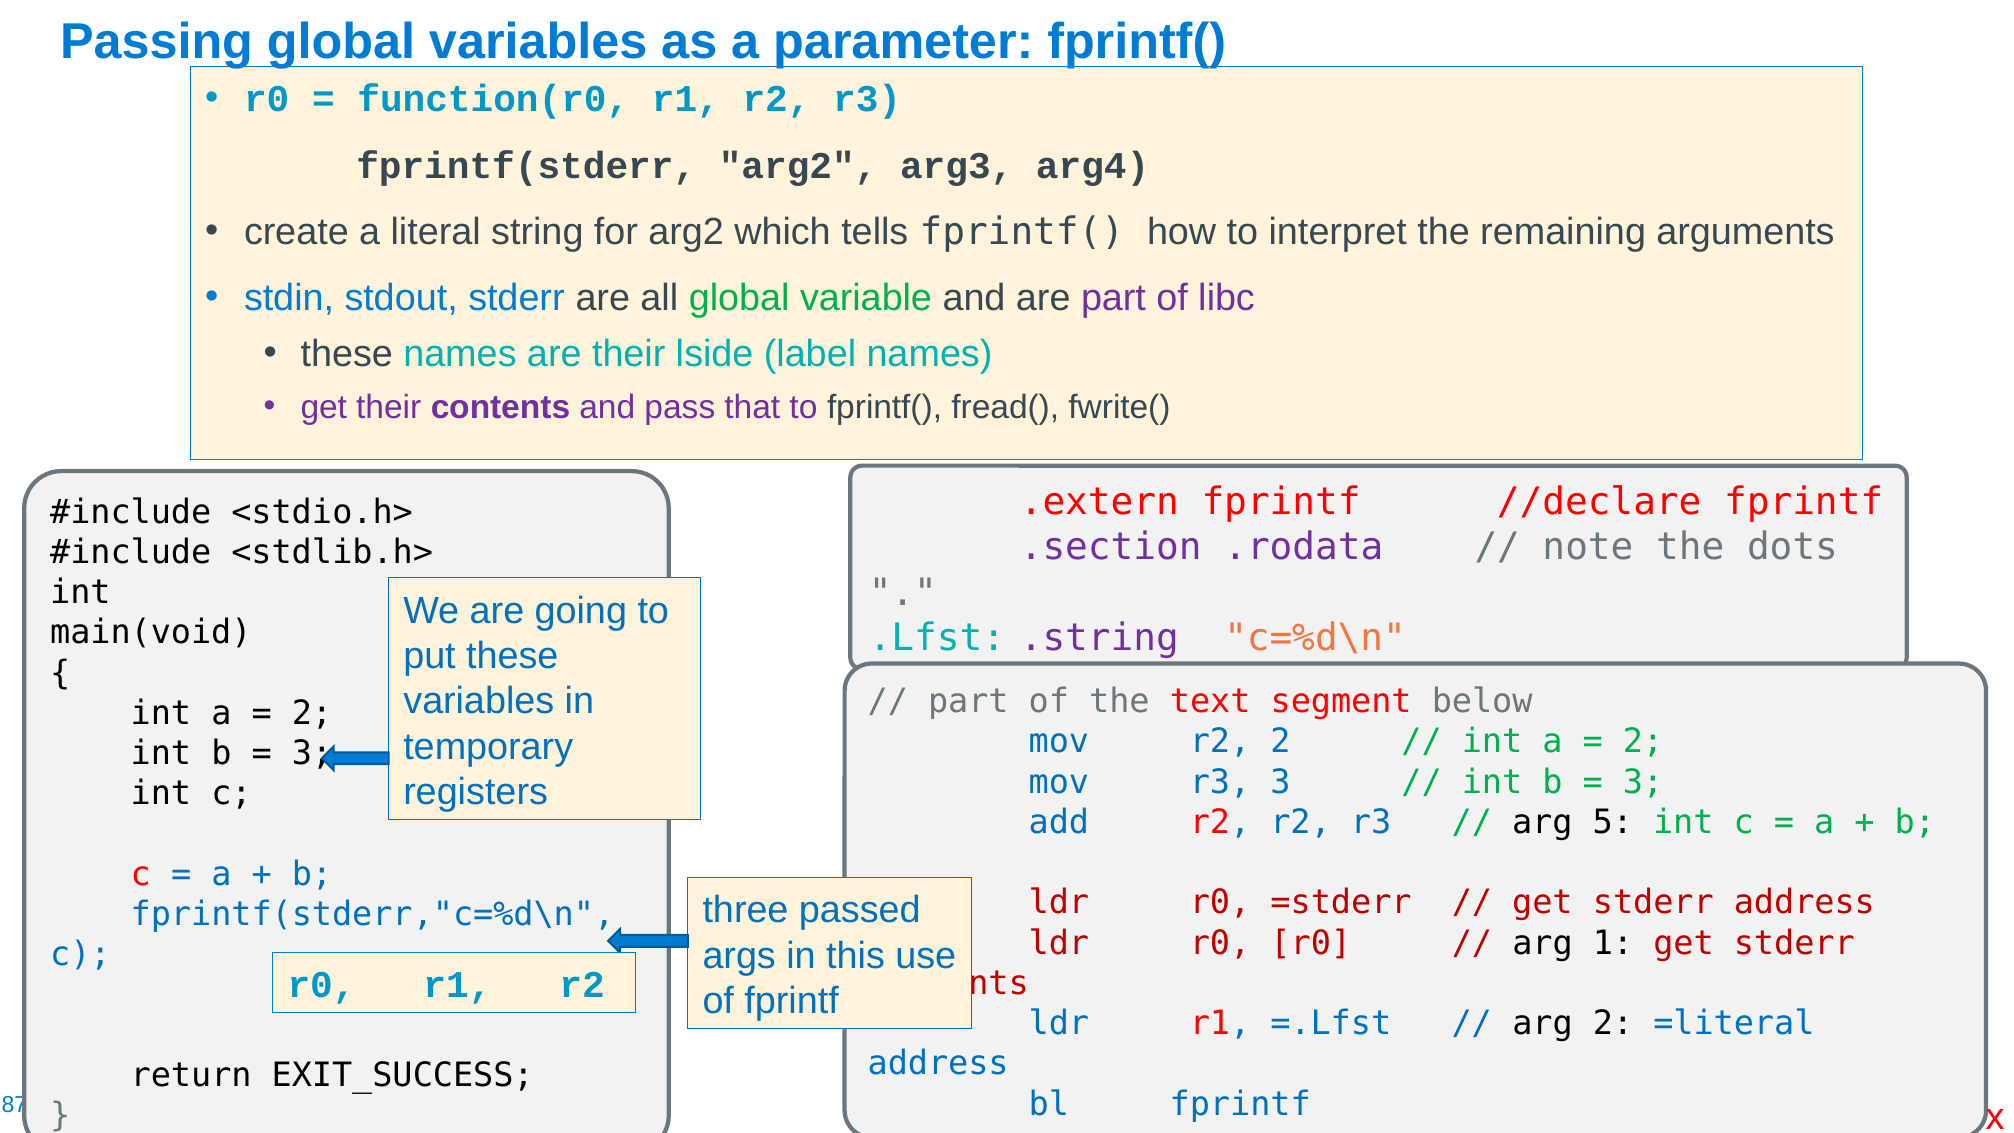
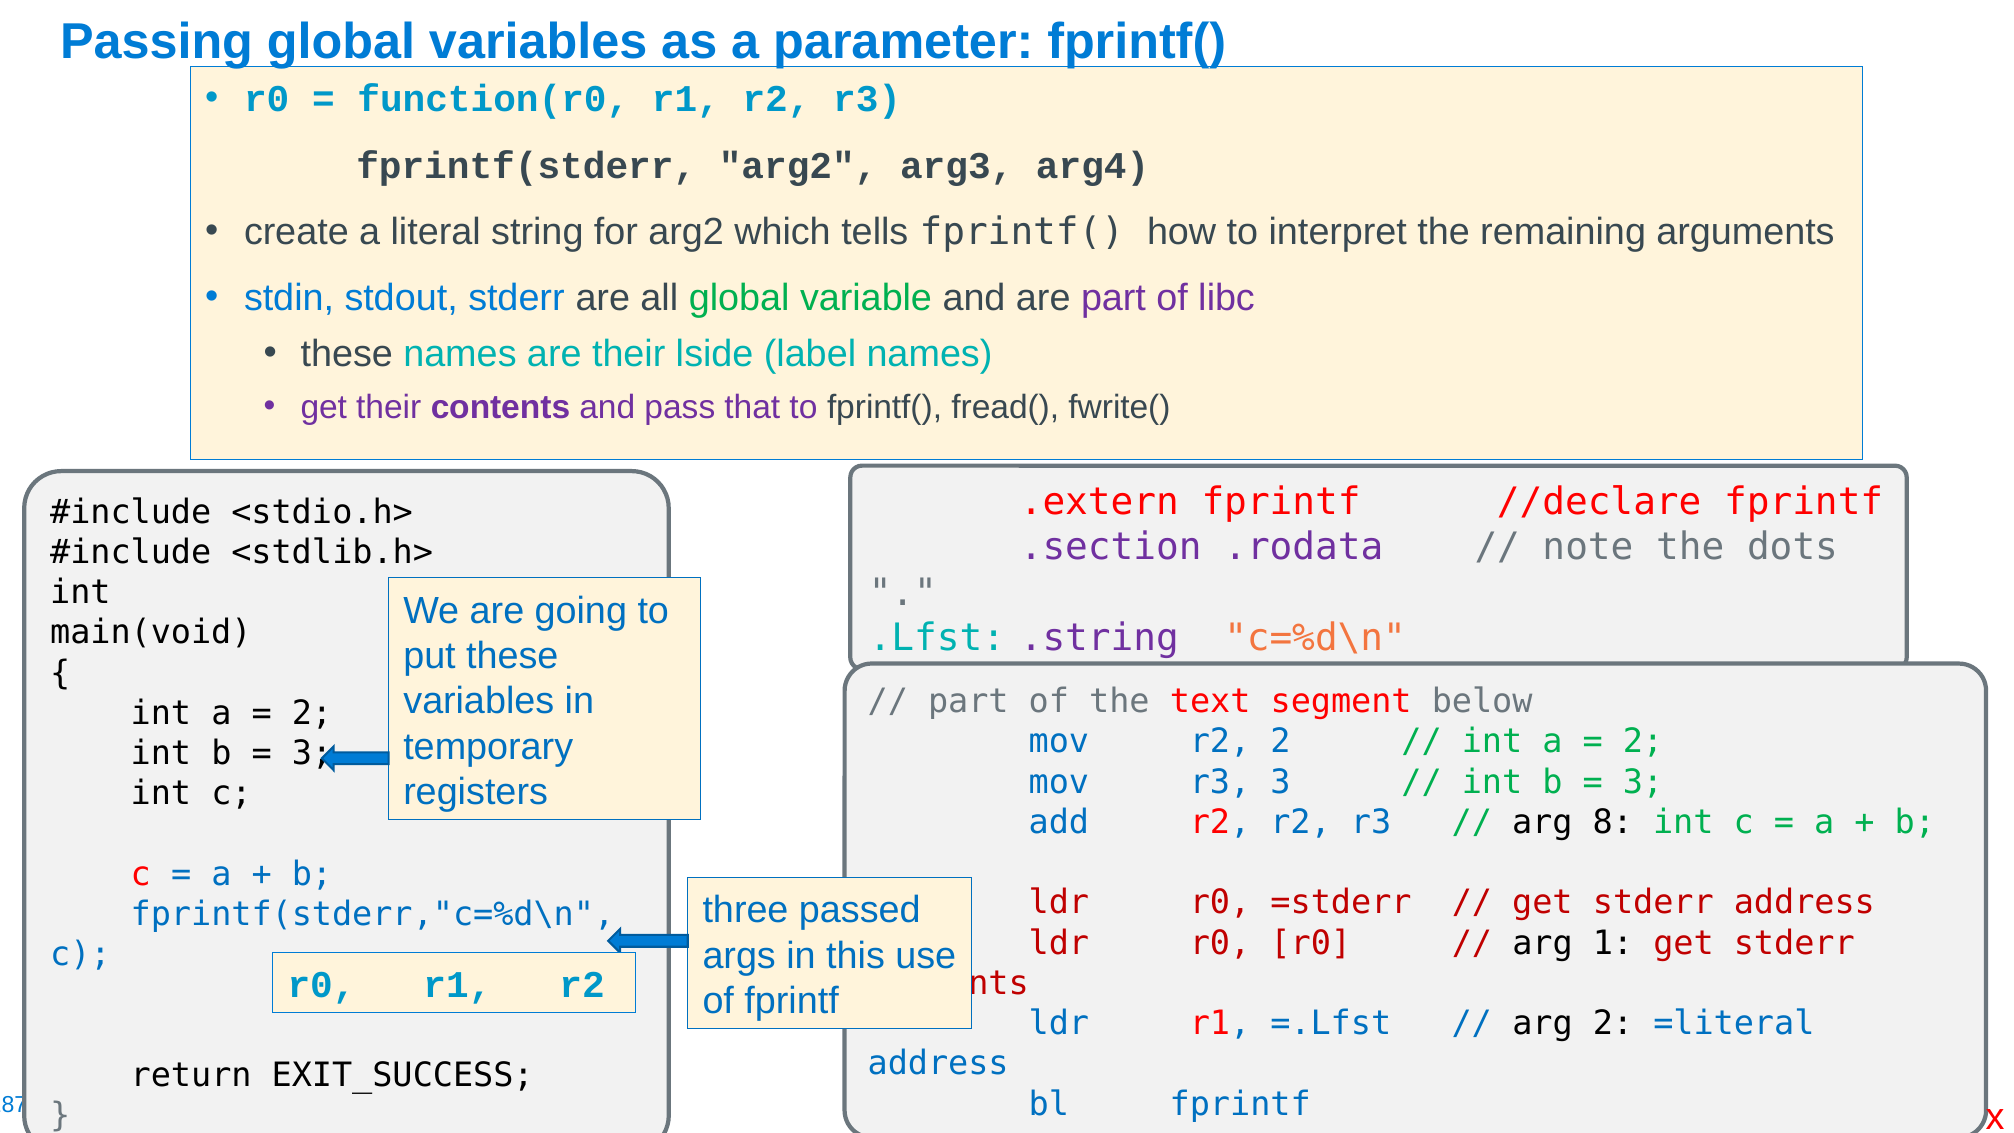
5: 5 -> 8
